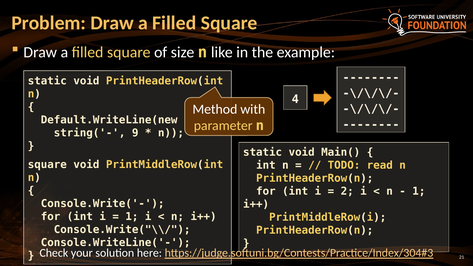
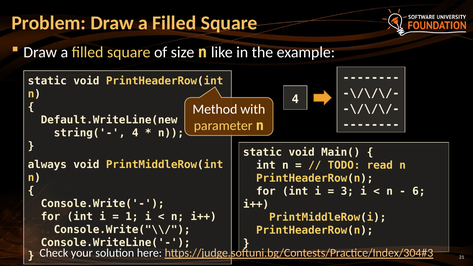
string('- 9: 9 -> 4
square at (47, 165): square -> always
2: 2 -> 3
1 at (419, 191): 1 -> 6
